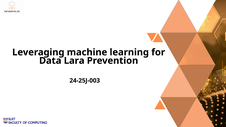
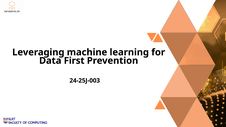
Lara: Lara -> First
